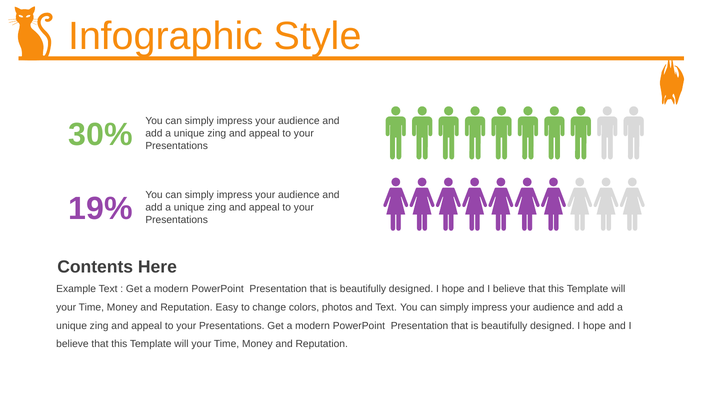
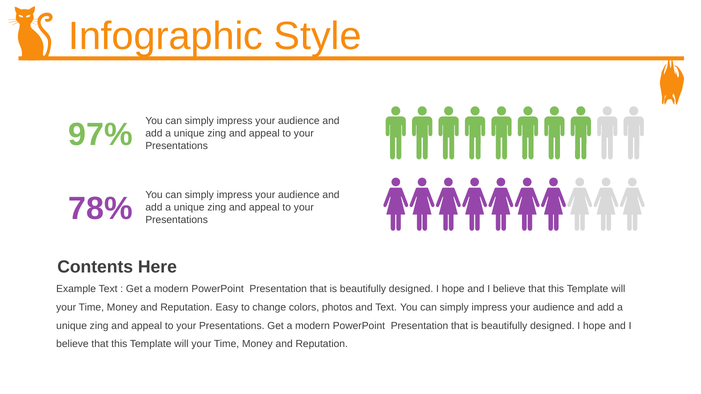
30%: 30% -> 97%
19%: 19% -> 78%
